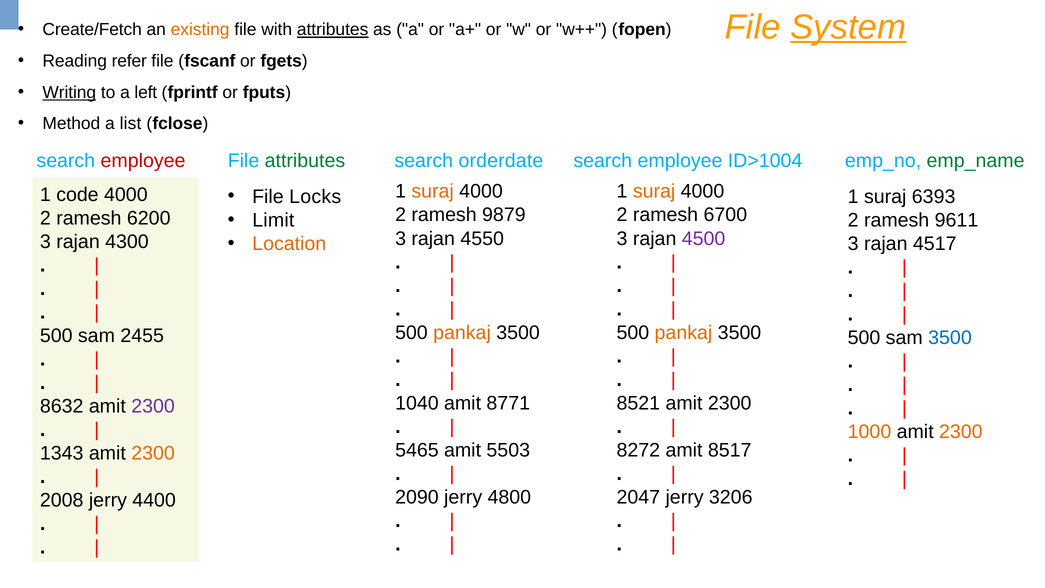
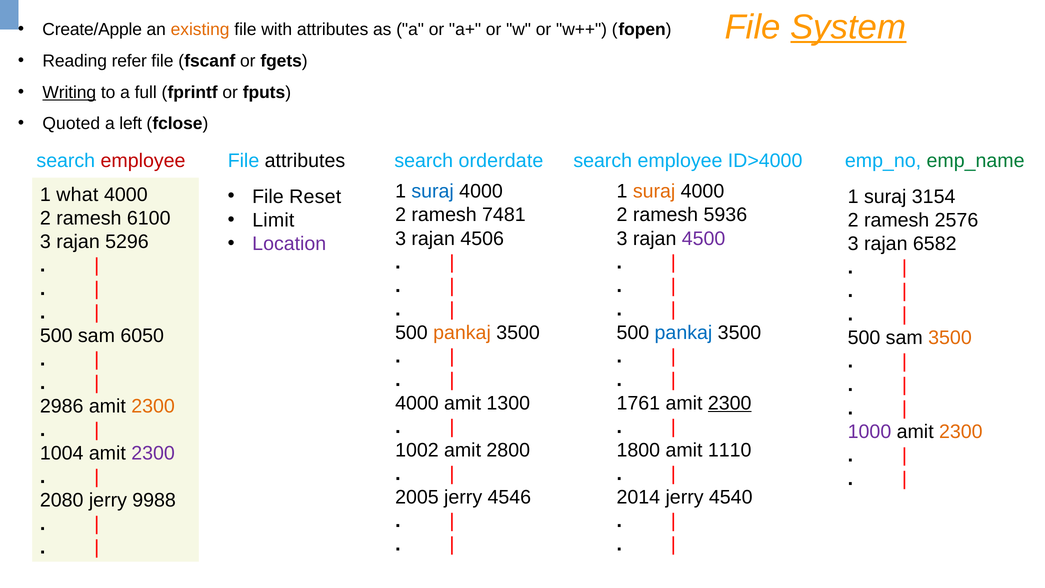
Create/Fetch: Create/Fetch -> Create/Apple
attributes at (333, 30) underline: present -> none
left: left -> full
Method: Method -> Quoted
list: list -> left
attributes at (305, 161) colour: green -> black
ID>1004: ID>1004 -> ID>4000
suraj at (433, 191) colour: orange -> blue
code: code -> what
Locks: Locks -> Reset
6393: 6393 -> 3154
9879: 9879 -> 7481
6700: 6700 -> 5936
6200: 6200 -> 6100
9611: 9611 -> 2576
4550: 4550 -> 4506
4300: 4300 -> 5296
Location colour: orange -> purple
4517: 4517 -> 6582
pankaj at (683, 333) colour: orange -> blue
2455: 2455 -> 6050
3500 at (950, 338) colour: blue -> orange
1040 at (417, 403): 1040 -> 4000
8771: 8771 -> 1300
8521: 8521 -> 1761
2300 at (730, 403) underline: none -> present
8632: 8632 -> 2986
2300 at (153, 406) colour: purple -> orange
1000 colour: orange -> purple
5465: 5465 -> 1002
5503: 5503 -> 2800
8272: 8272 -> 1800
8517: 8517 -> 1110
1343: 1343 -> 1004
2300 at (153, 453) colour: orange -> purple
2090: 2090 -> 2005
4800: 4800 -> 4546
2047: 2047 -> 2014
3206: 3206 -> 4540
2008: 2008 -> 2080
4400: 4400 -> 9988
